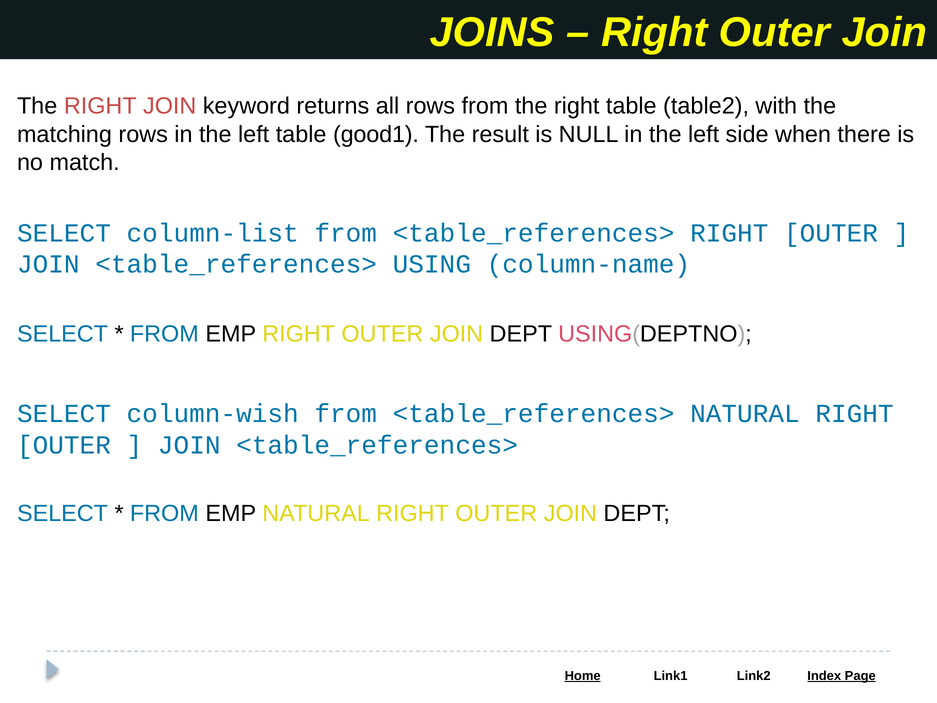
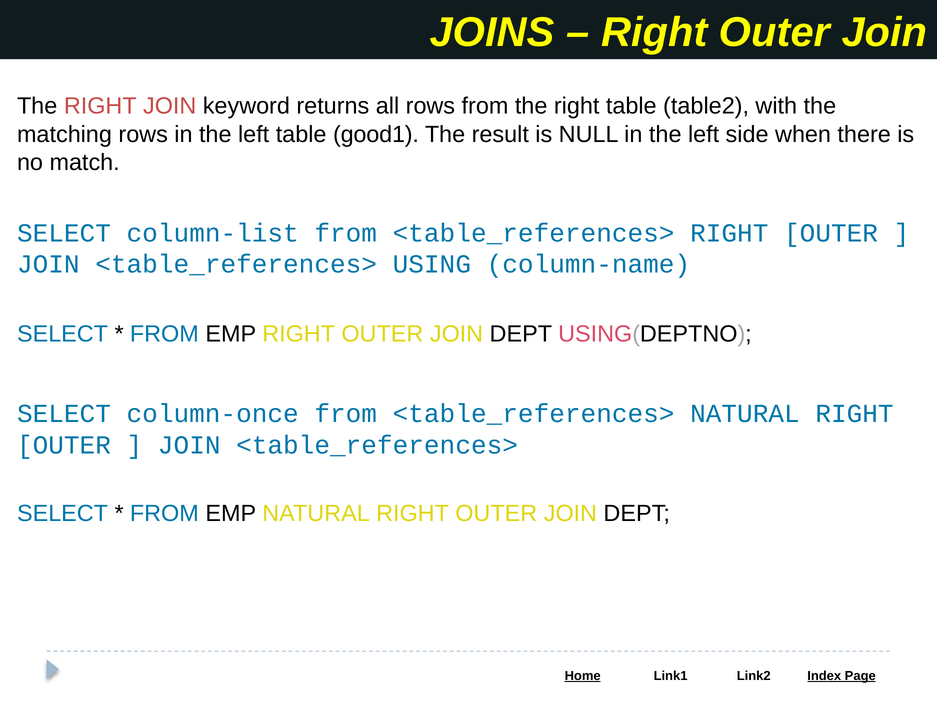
column-wish: column-wish -> column-once
